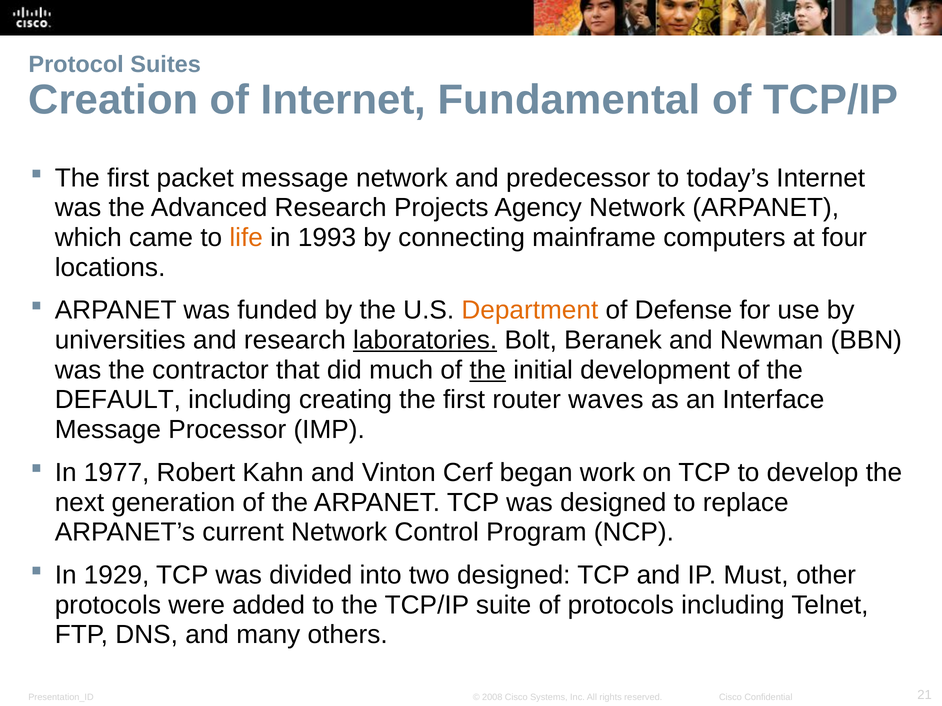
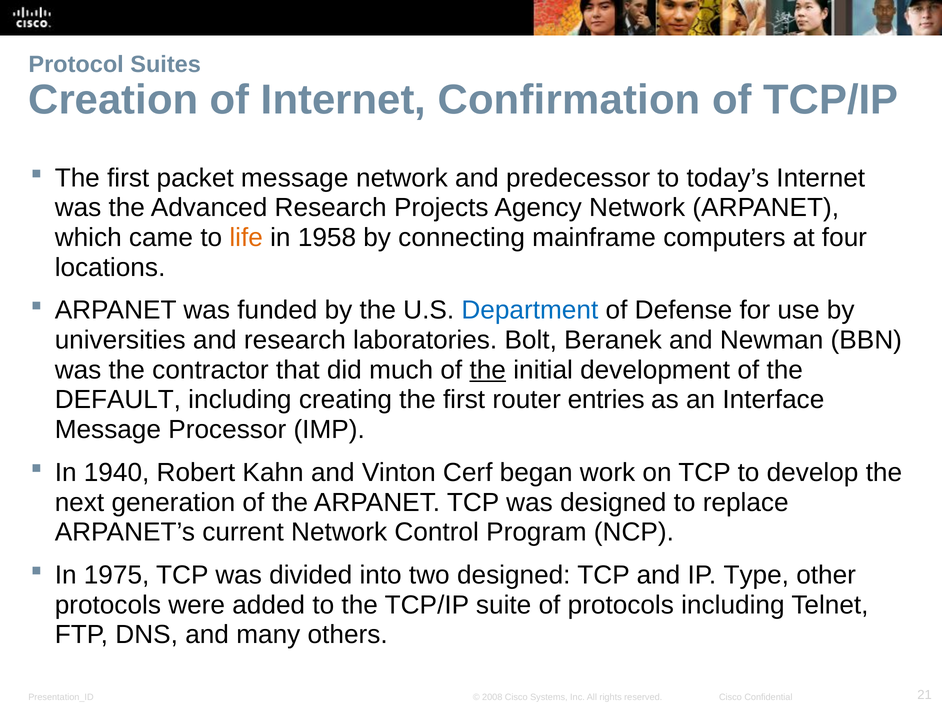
Fundamental: Fundamental -> Confirmation
1993: 1993 -> 1958
Department colour: orange -> blue
laboratories underline: present -> none
waves: waves -> entries
1977: 1977 -> 1940
1929: 1929 -> 1975
Must: Must -> Type
